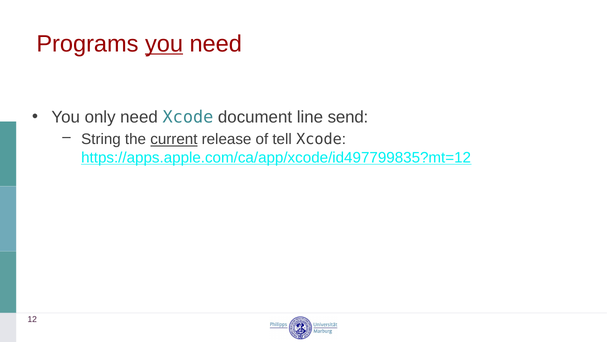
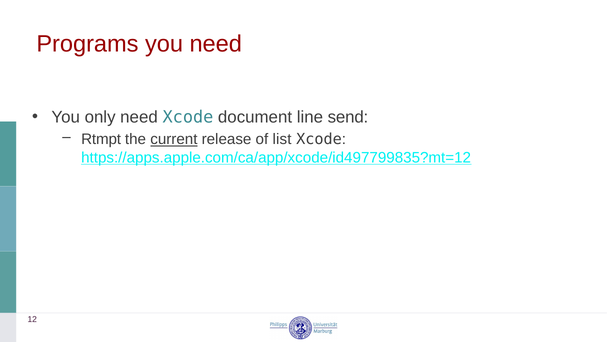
you at (164, 44) underline: present -> none
String: String -> Rtmpt
tell: tell -> list
